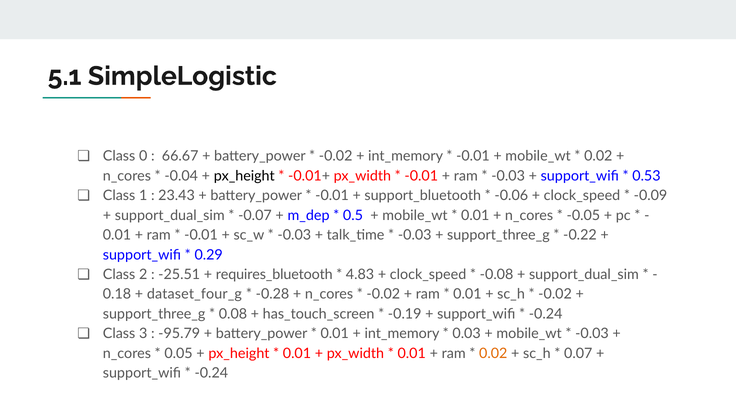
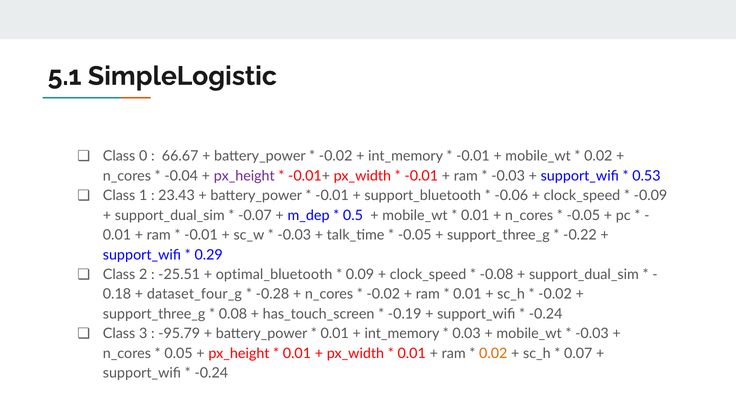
px_height at (244, 176) colour: black -> purple
-0.03 at (415, 235): -0.03 -> -0.05
requires_bluetooth: requires_bluetooth -> optimal_bluetooth
4.83: 4.83 -> 0.09
